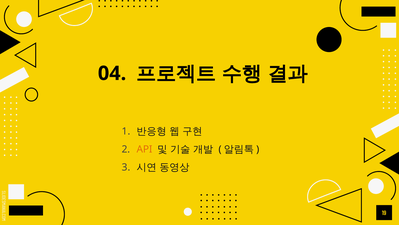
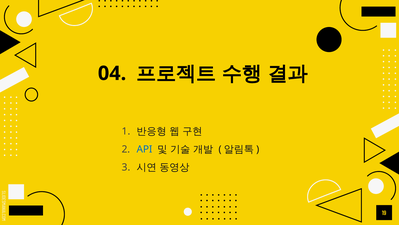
API colour: orange -> blue
